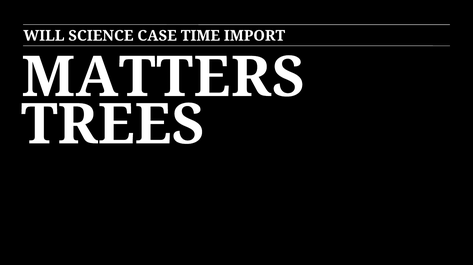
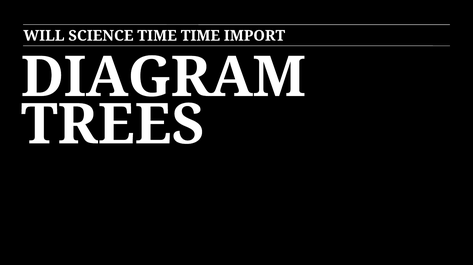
SCIENCE CASE: CASE -> TIME
MATTERS: MATTERS -> DIAGRAM
